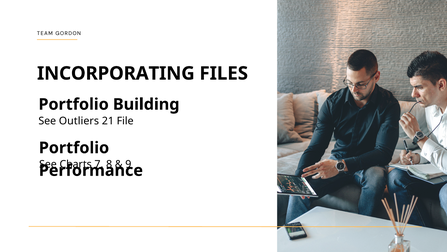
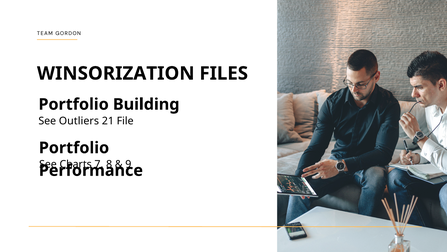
INCORPORATING: INCORPORATING -> WINSORIZATION
